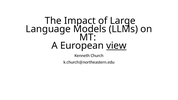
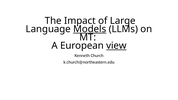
Models underline: none -> present
